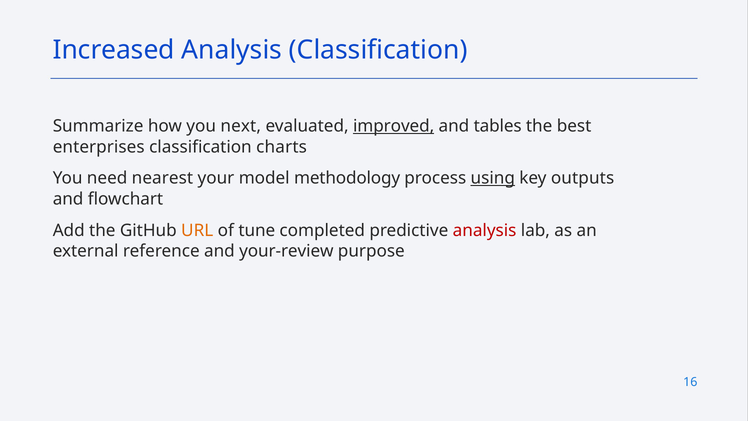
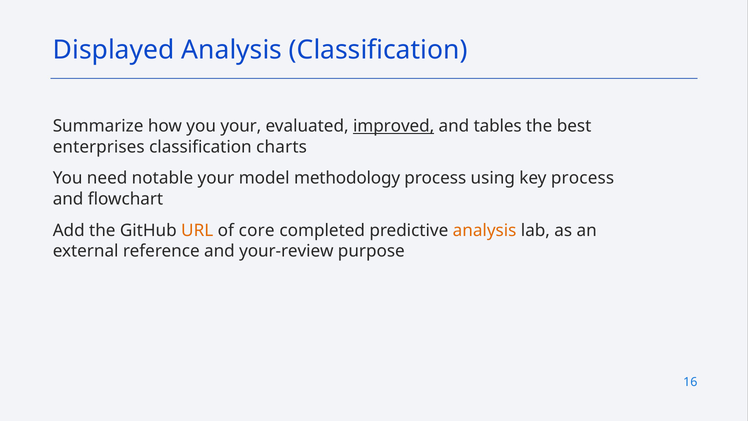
Increased: Increased -> Displayed
you next: next -> your
nearest: nearest -> notable
using underline: present -> none
key outputs: outputs -> process
tune: tune -> core
analysis at (485, 230) colour: red -> orange
